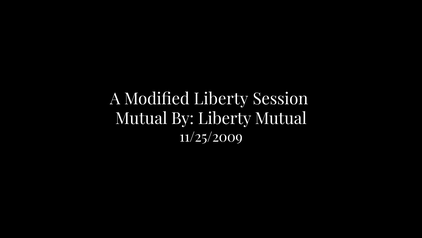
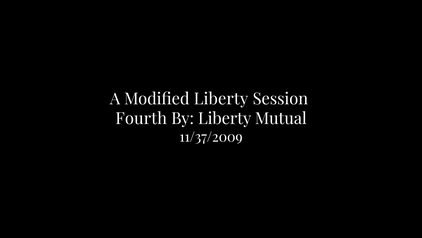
Mutual at (141, 119): Mutual -> Fourth
11/25/2009: 11/25/2009 -> 11/37/2009
